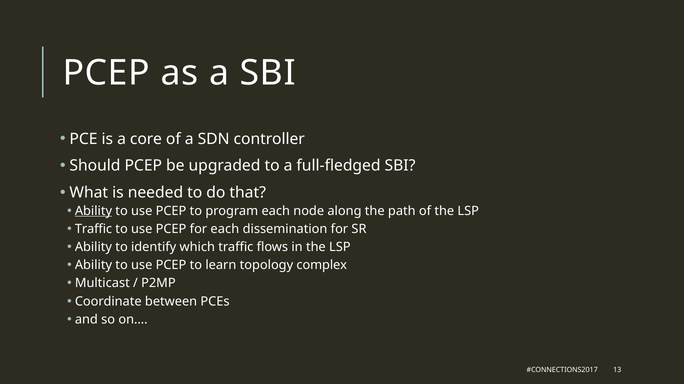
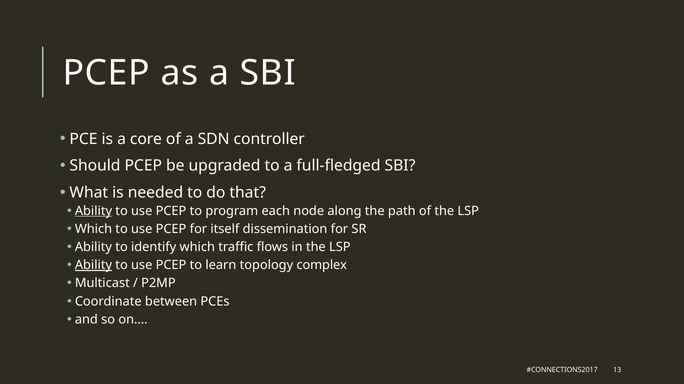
Traffic at (94, 229): Traffic -> Which
for each: each -> itself
Ability at (93, 266) underline: none -> present
